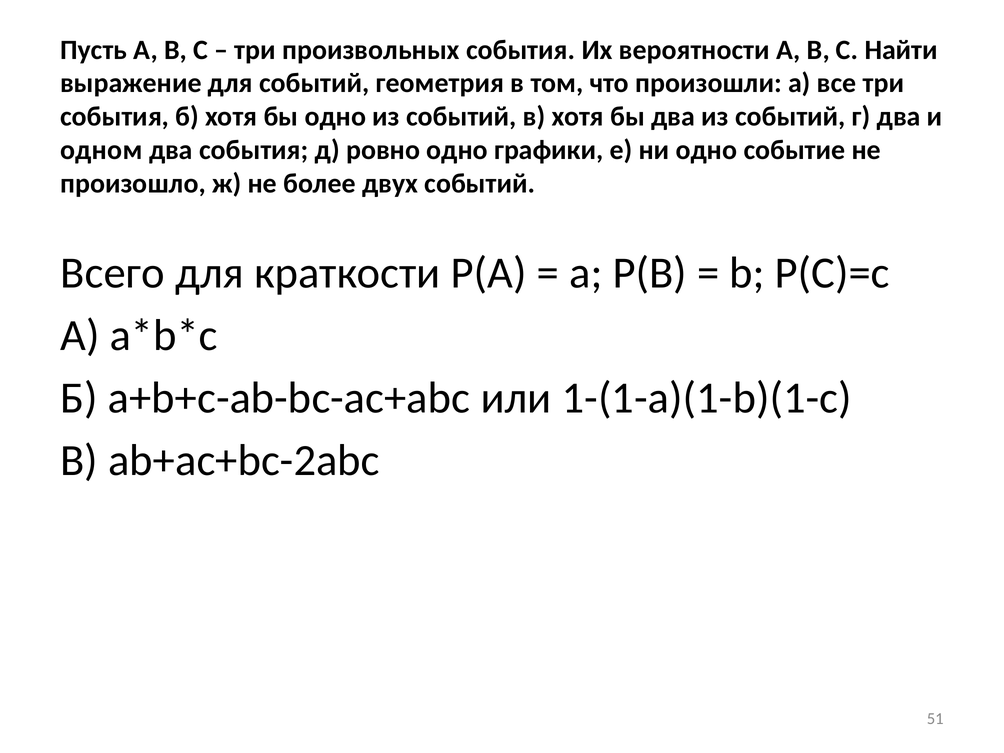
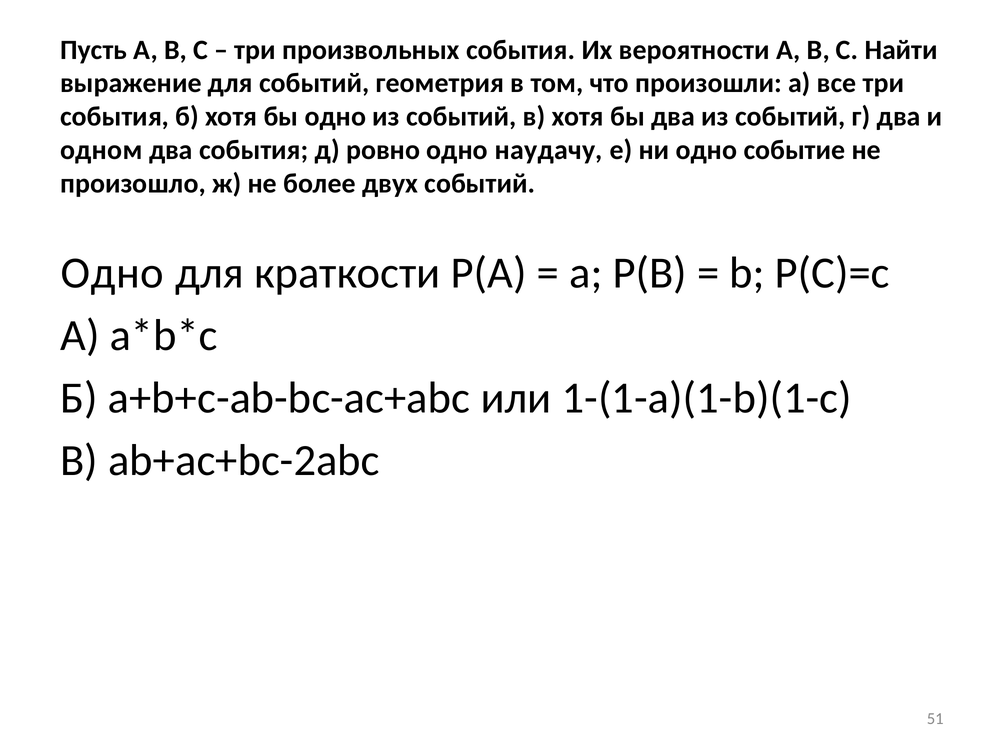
графики: графики -> наудачу
Всего at (113, 273): Всего -> Одно
